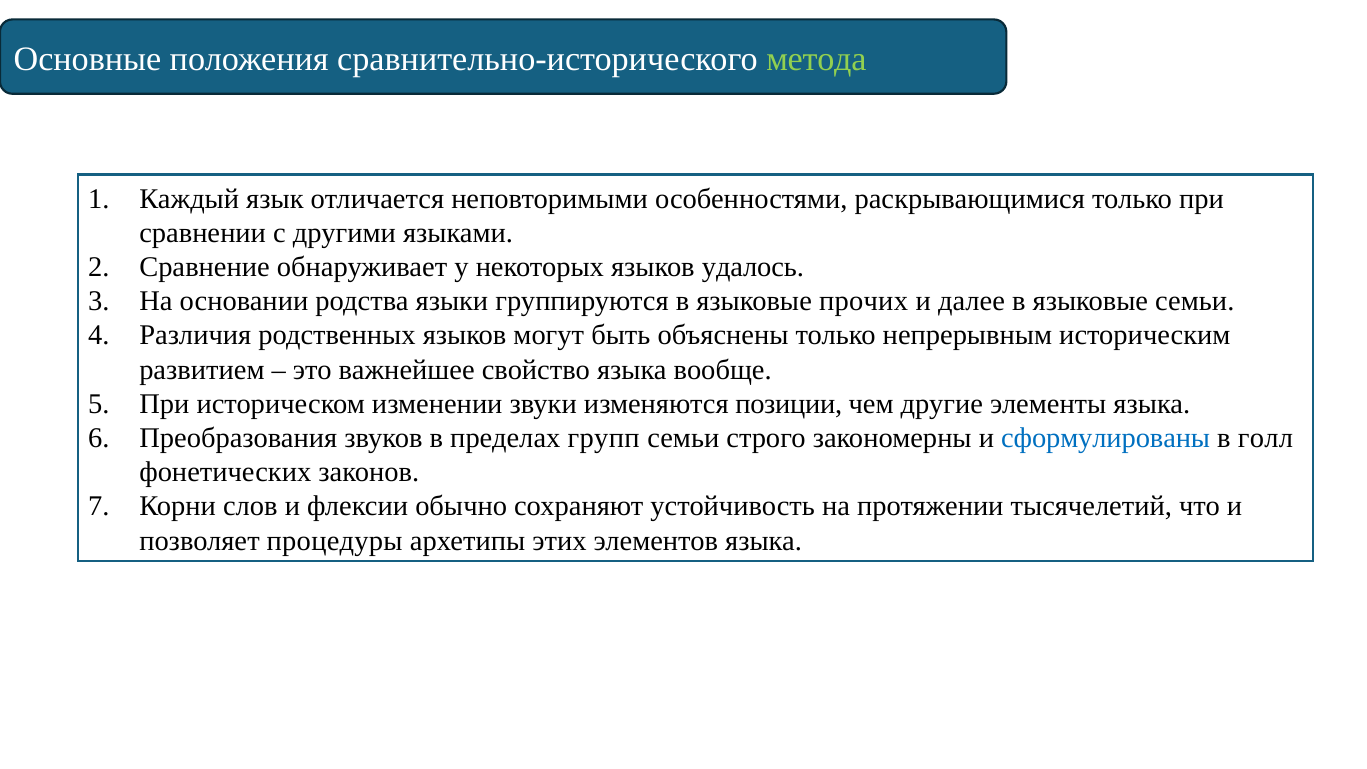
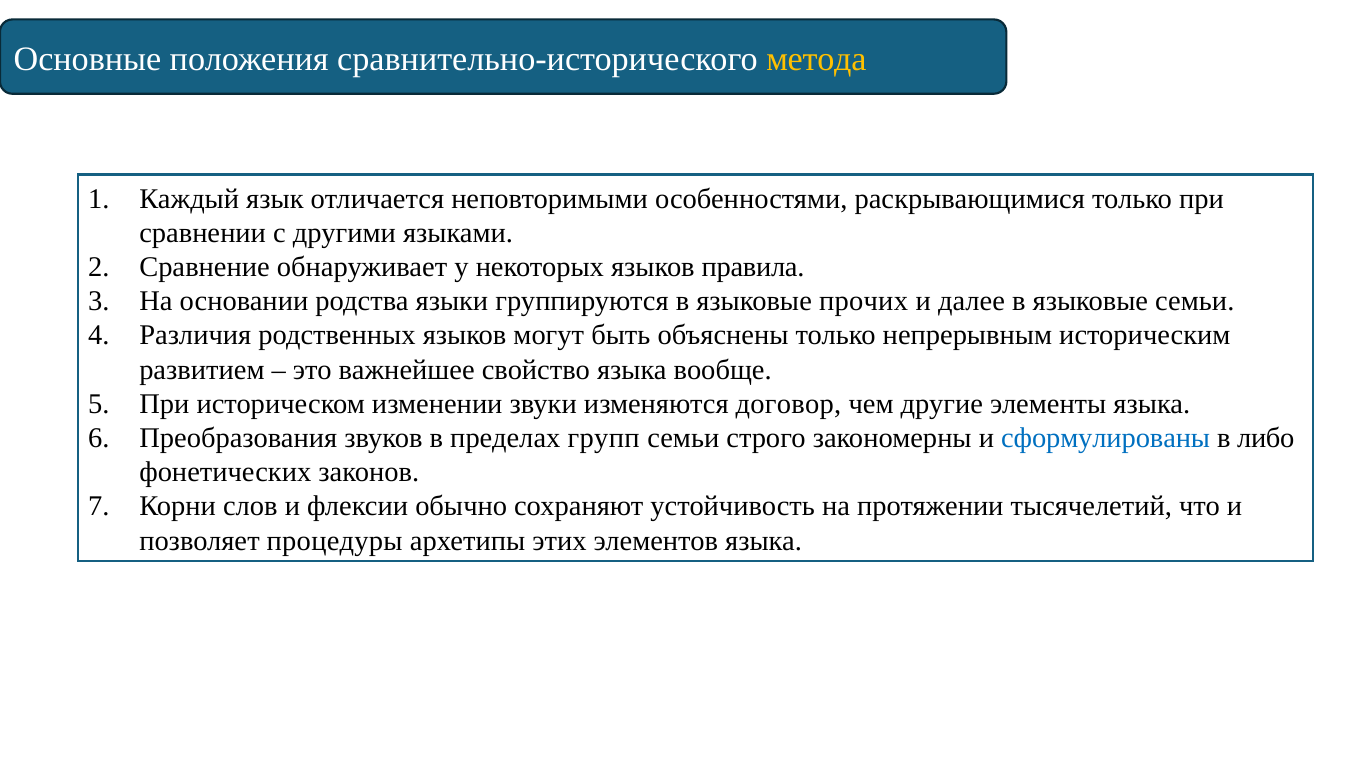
метода colour: light green -> yellow
удалось: удалось -> правила
позиции: позиции -> договор
голл: голл -> либо
